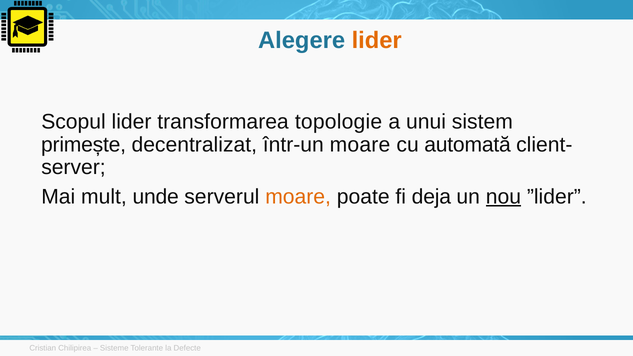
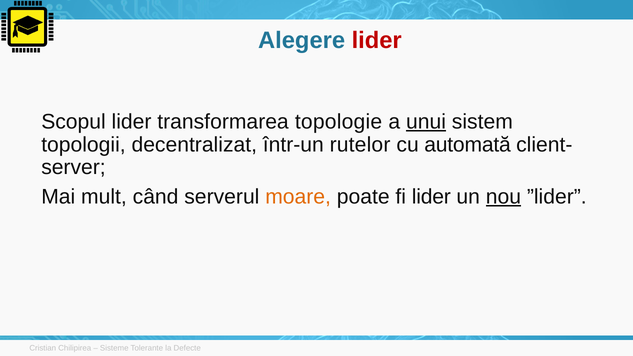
lider at (377, 40) colour: orange -> red
unui underline: none -> present
primește: primește -> topologii
într-un moare: moare -> rutelor
unde: unde -> când
fi deja: deja -> lider
